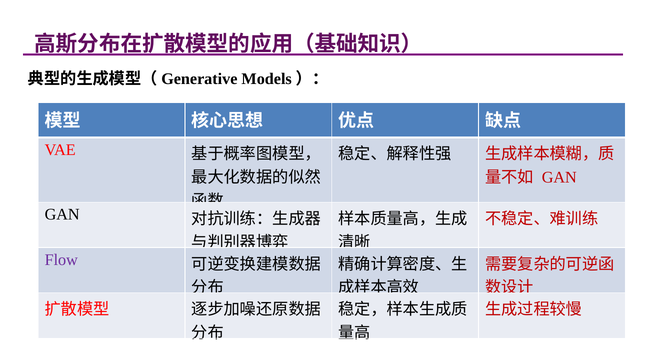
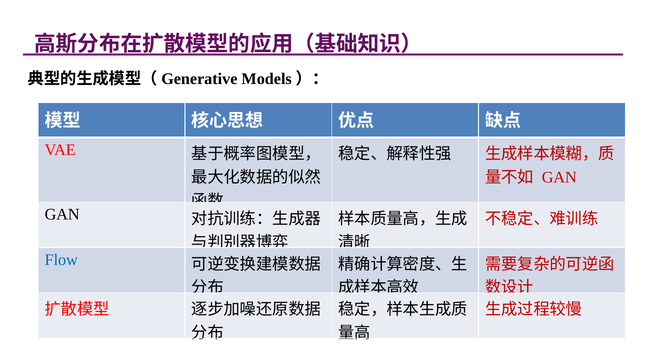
Flow colour: purple -> blue
